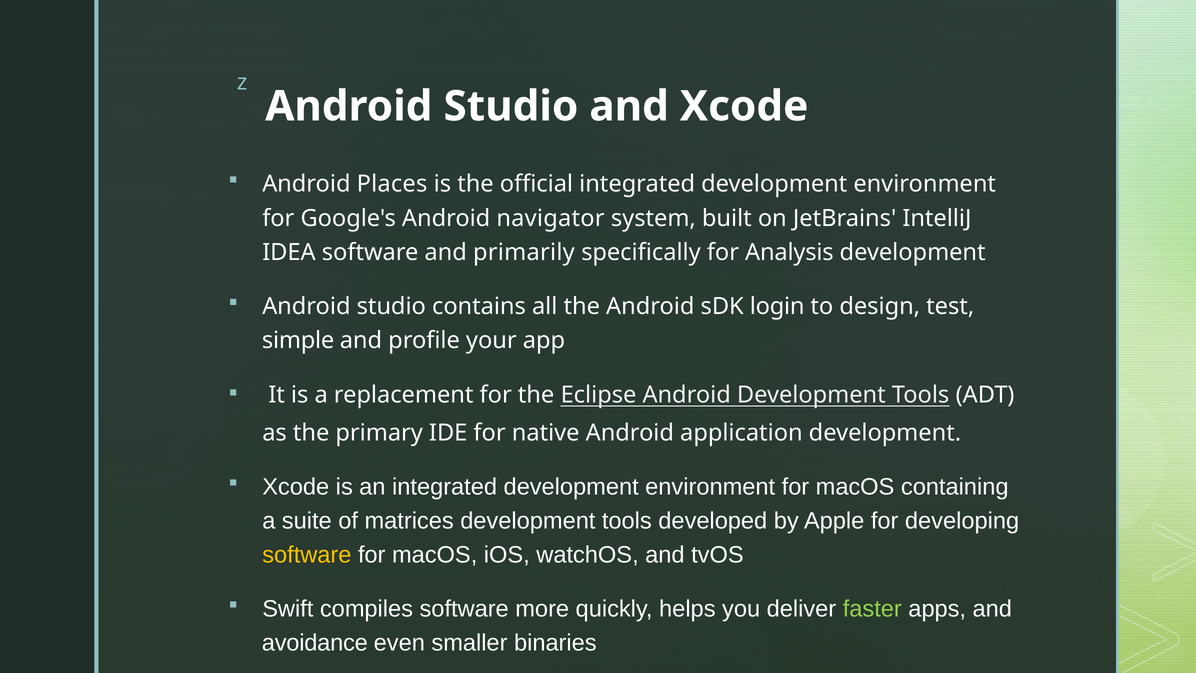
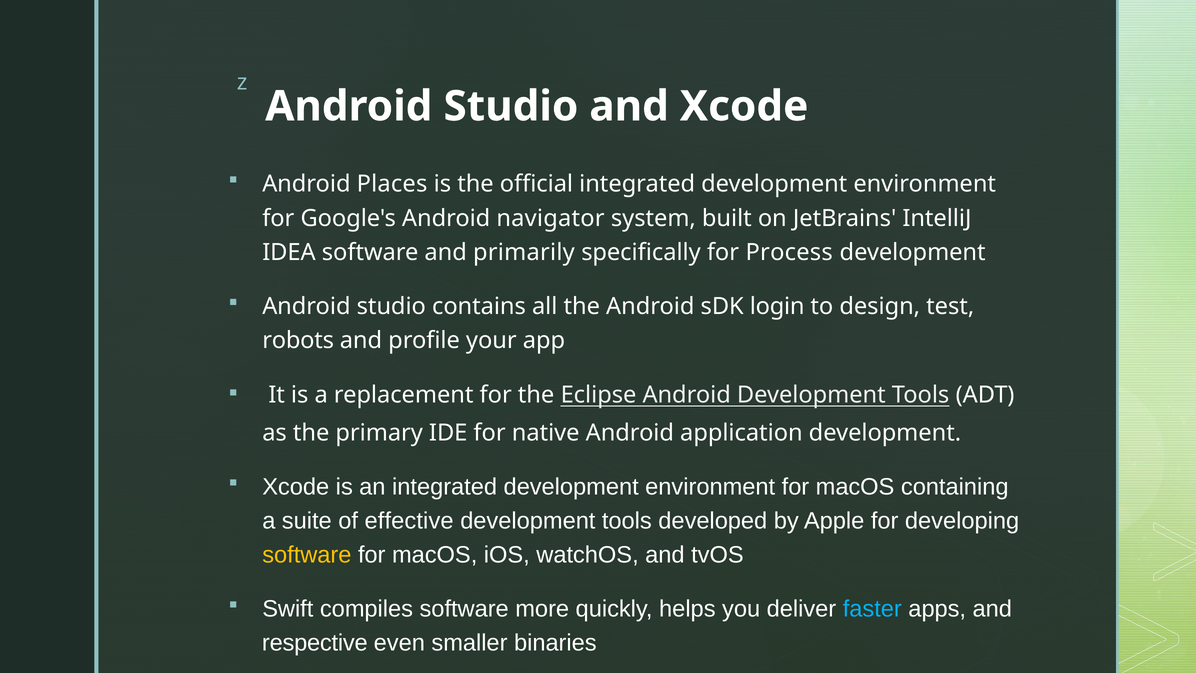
Analysis: Analysis -> Process
simple: simple -> robots
matrices: matrices -> effective
faster colour: light green -> light blue
avoidance: avoidance -> respective
